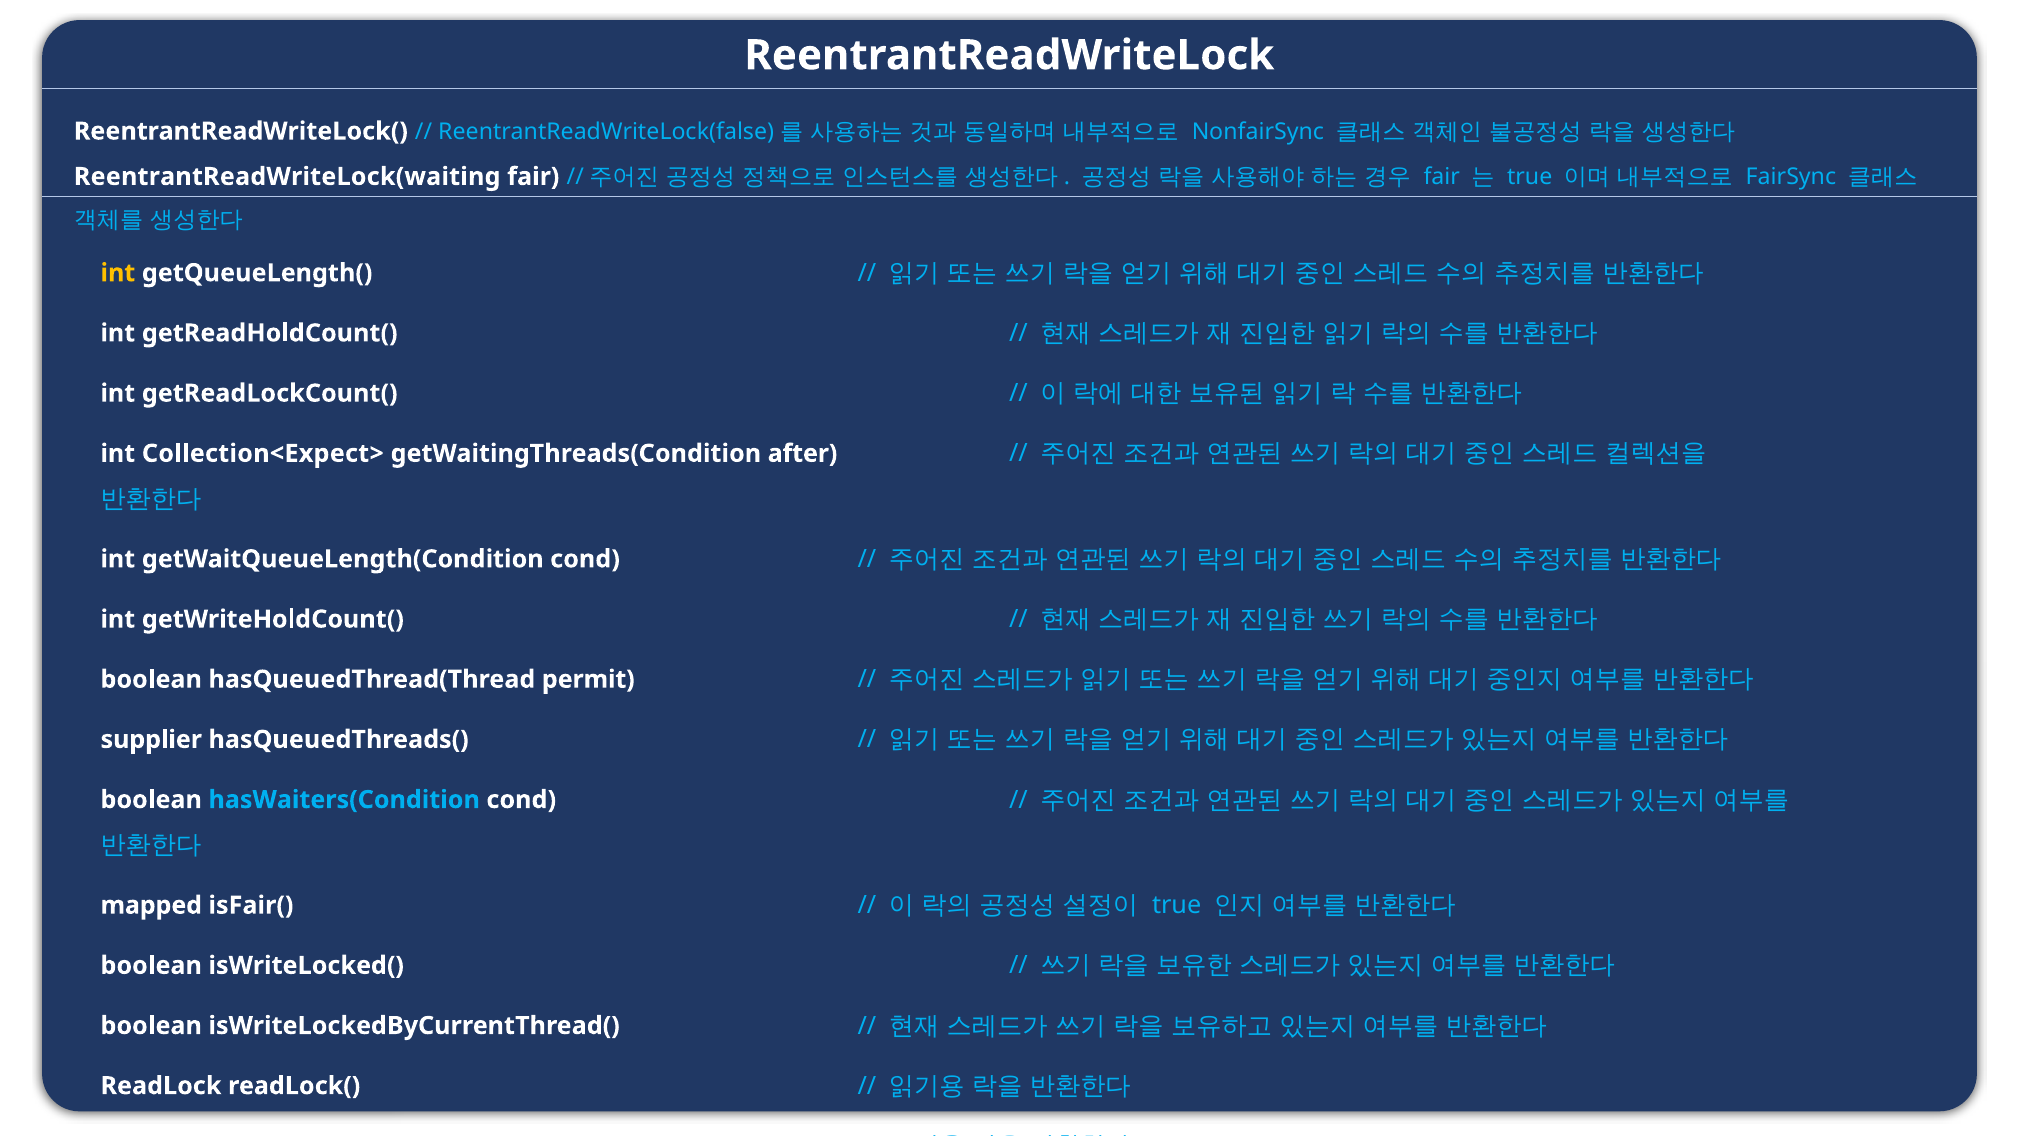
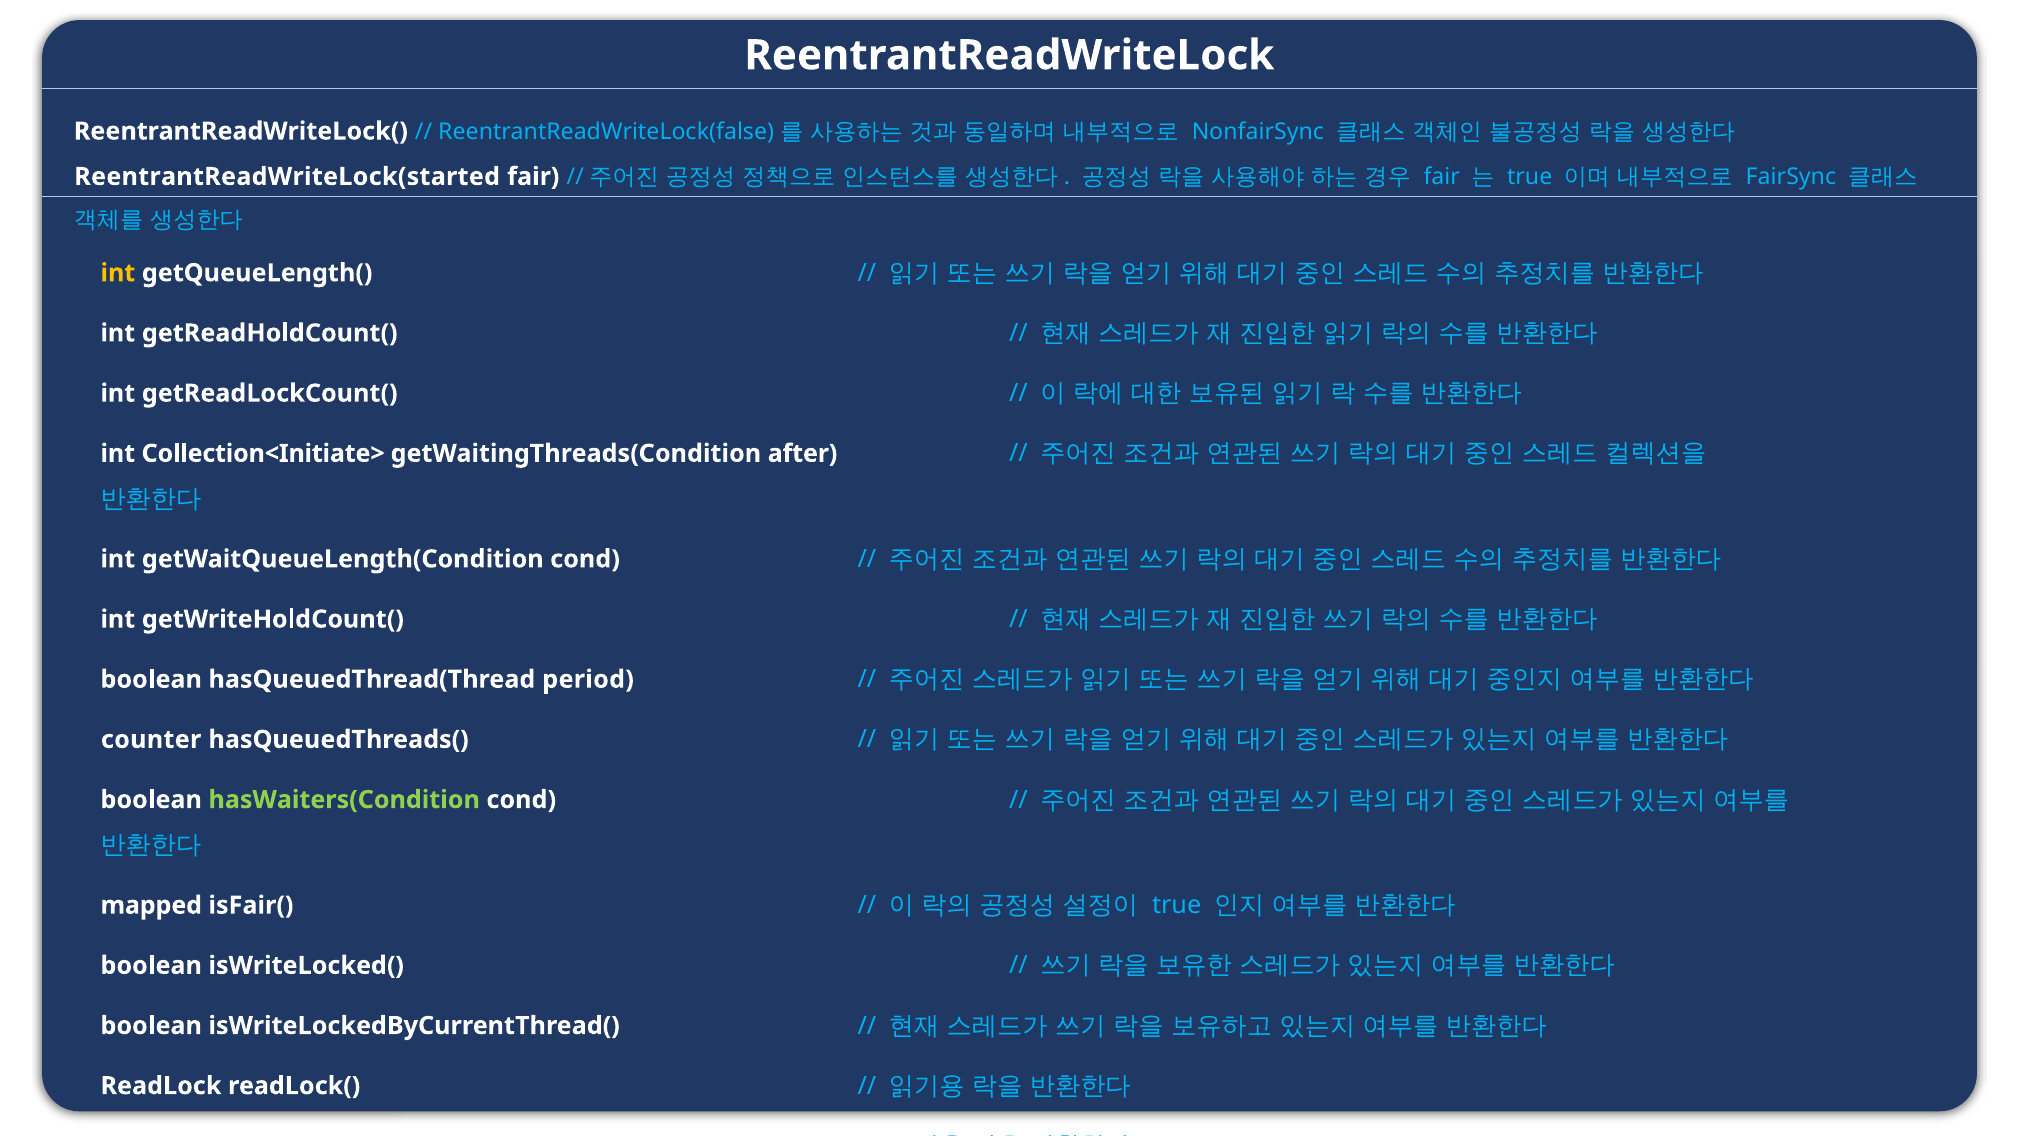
ReentrantReadWriteLock(waiting: ReentrantReadWriteLock(waiting -> ReentrantReadWriteLock(started
Collection<Expect>: Collection<Expect> -> Collection<Initiate>
permit: permit -> period
supplier: supplier -> counter
hasWaiters(Condition colour: light blue -> light green
